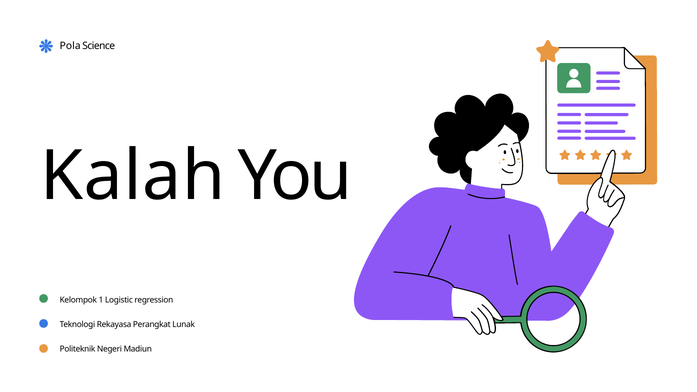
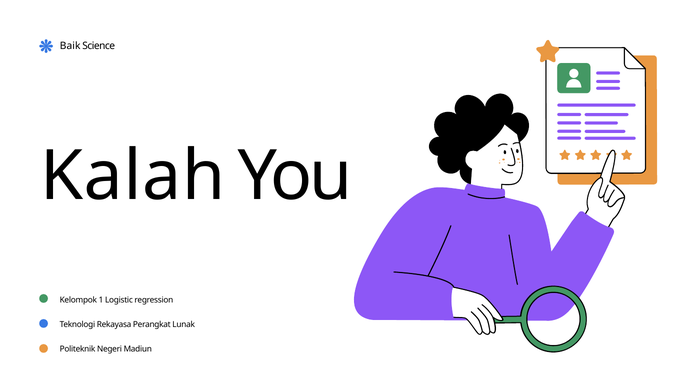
Pola: Pola -> Baik
